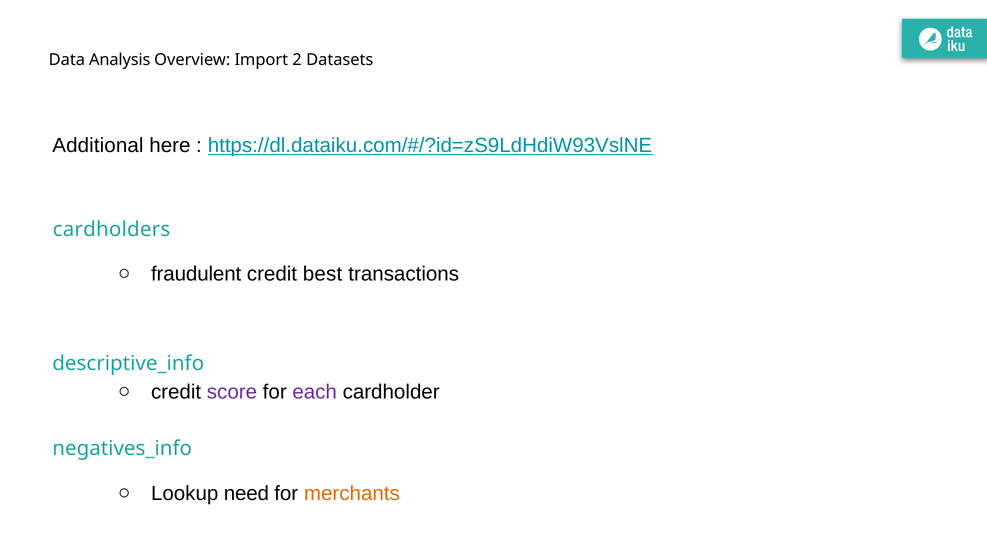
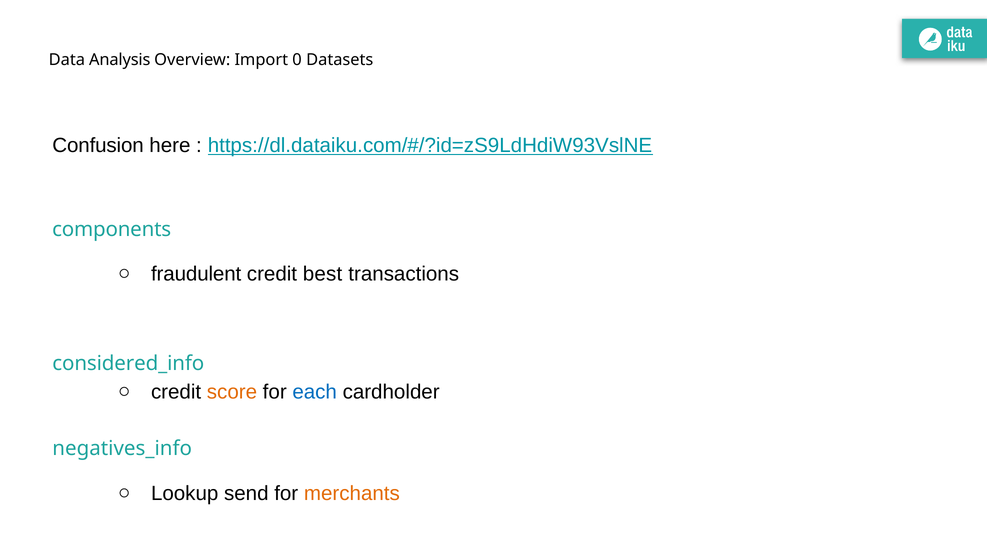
2: 2 -> 0
Additional: Additional -> Confusion
cardholders: cardholders -> components
descriptive_info: descriptive_info -> considered_info
score colour: purple -> orange
each colour: purple -> blue
need: need -> send
